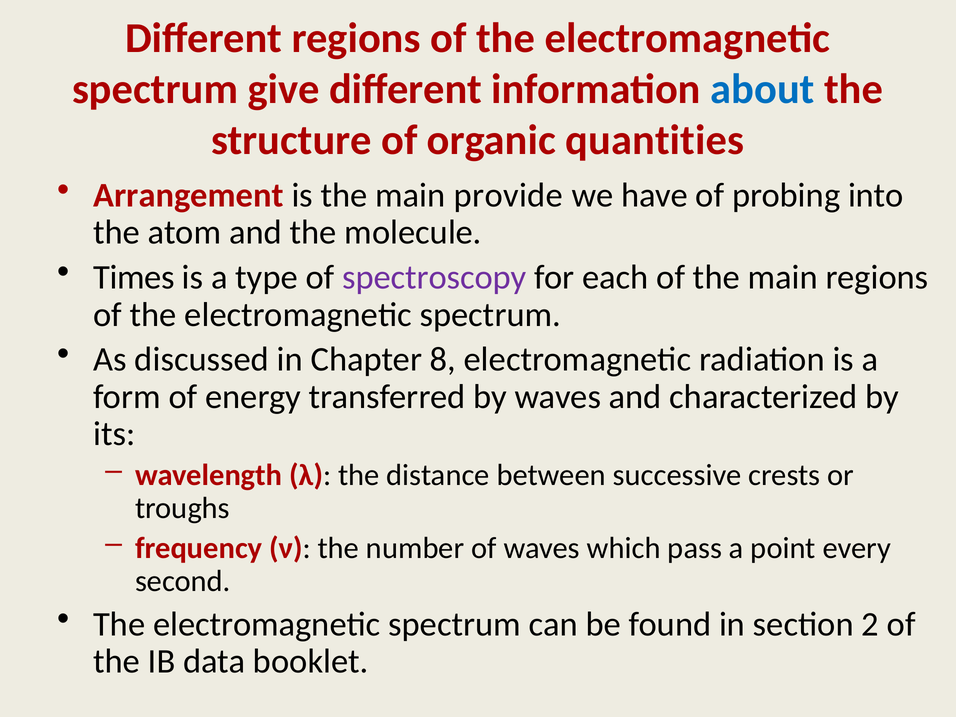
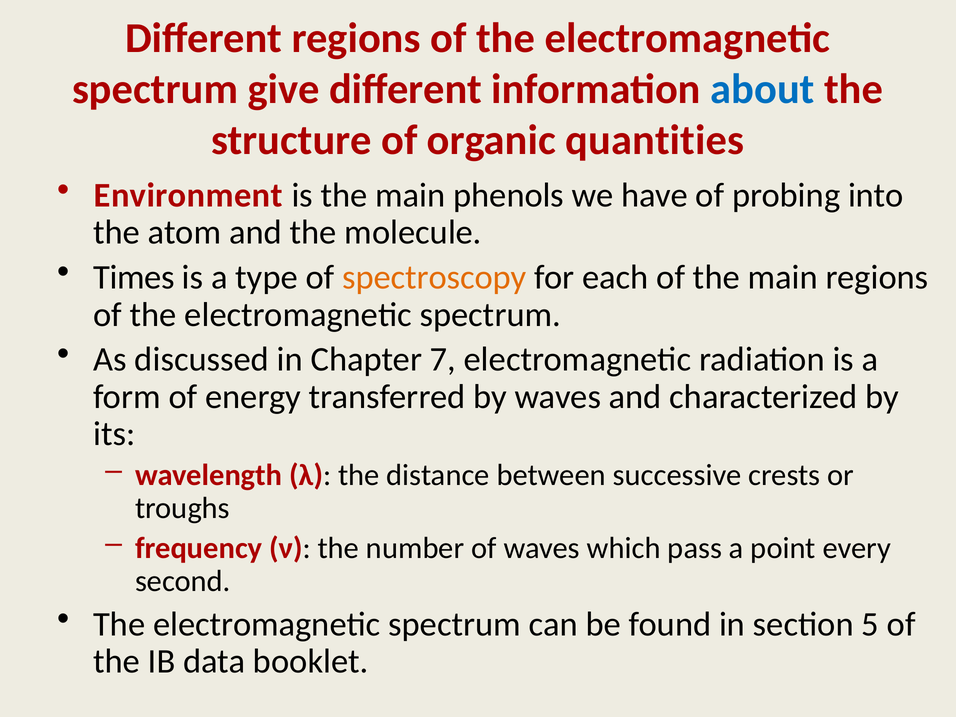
Arrangement: Arrangement -> Environment
provide: provide -> phenols
spectroscopy colour: purple -> orange
8: 8 -> 7
2: 2 -> 5
